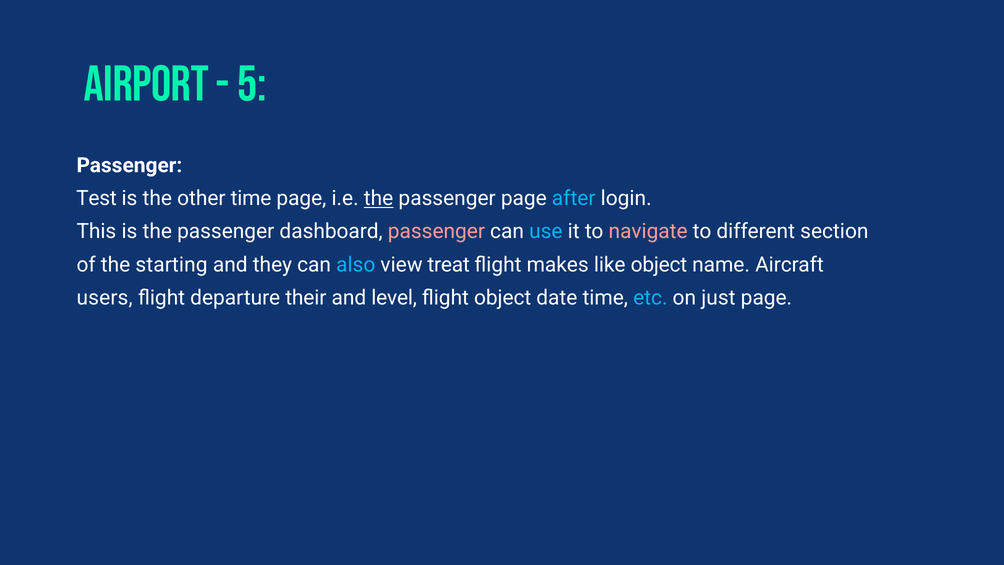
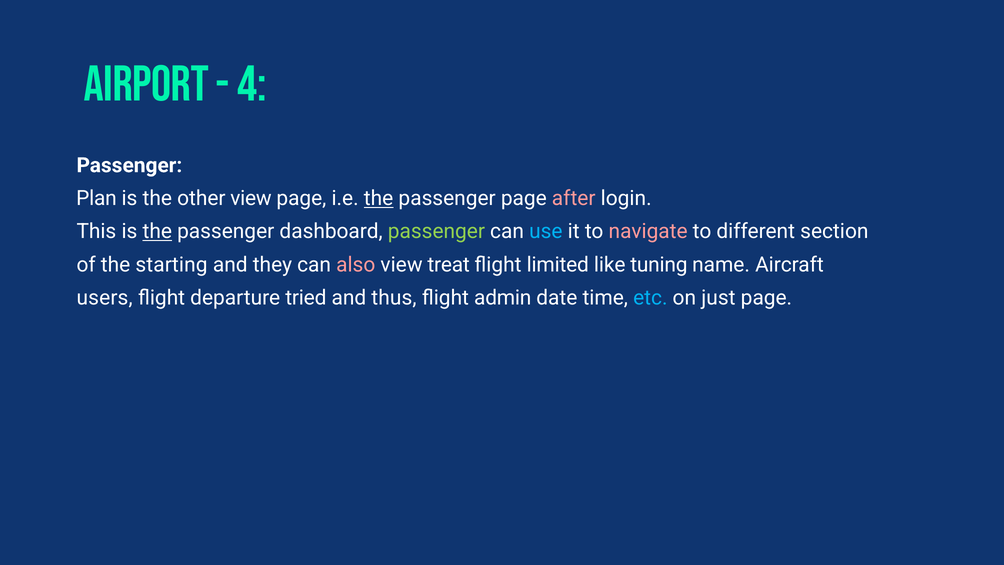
5: 5 -> 4
Test: Test -> Plan
other time: time -> view
after colour: light blue -> pink
the at (157, 231) underline: none -> present
passenger at (436, 231) colour: pink -> light green
also colour: light blue -> pink
makes: makes -> limited
like object: object -> tuning
their: their -> tried
level: level -> thus
flight object: object -> admin
